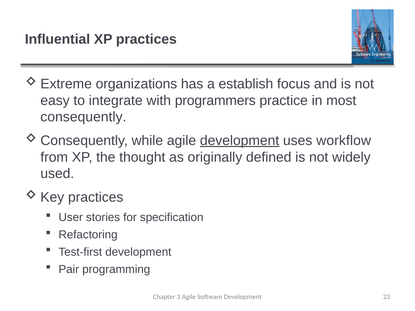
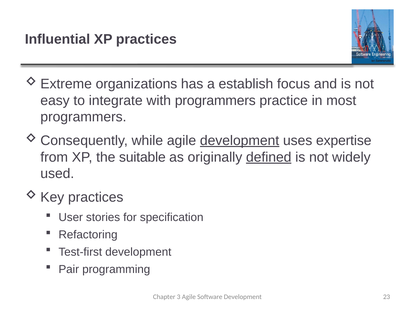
consequently at (83, 117): consequently -> programmers
workflow: workflow -> expertise
thought: thought -> suitable
defined underline: none -> present
